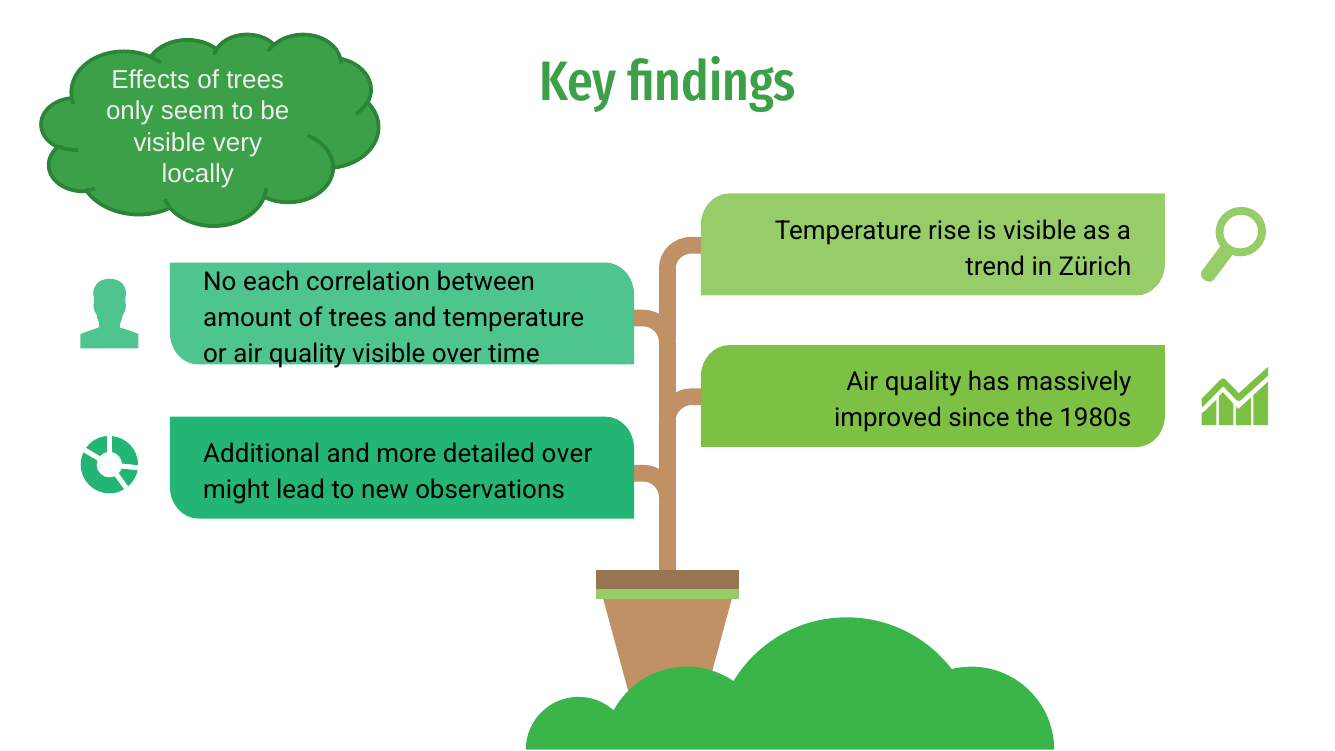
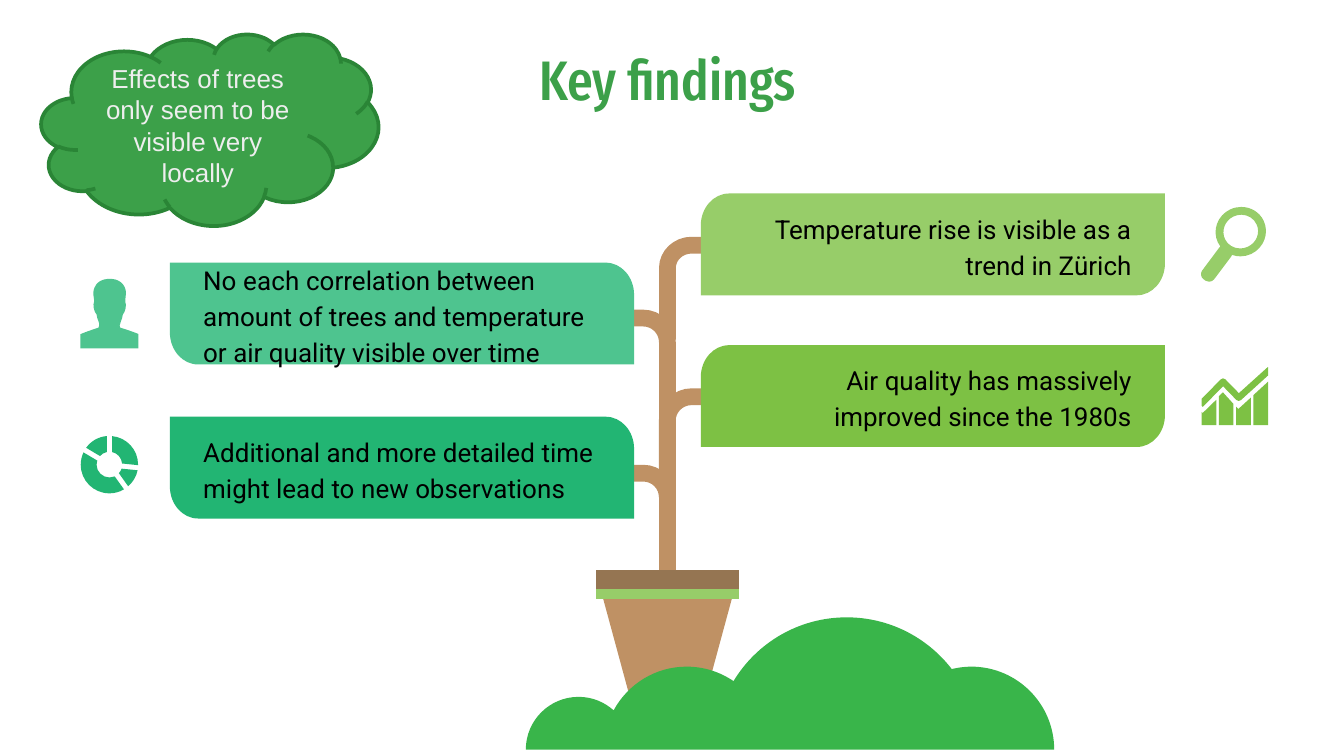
detailed over: over -> time
